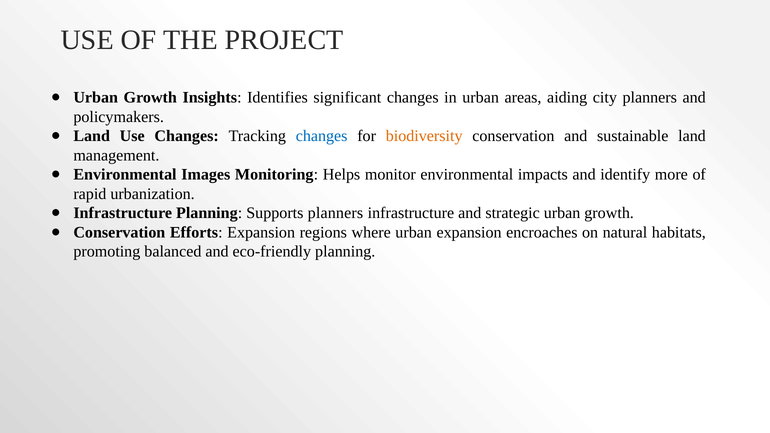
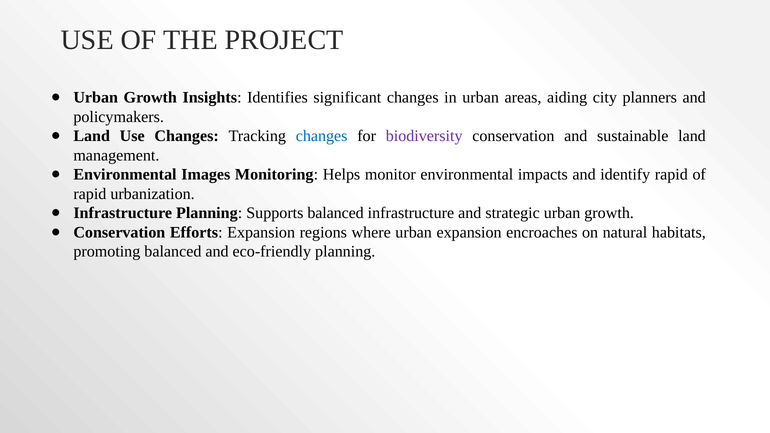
biodiversity colour: orange -> purple
identify more: more -> rapid
Supports planners: planners -> balanced
